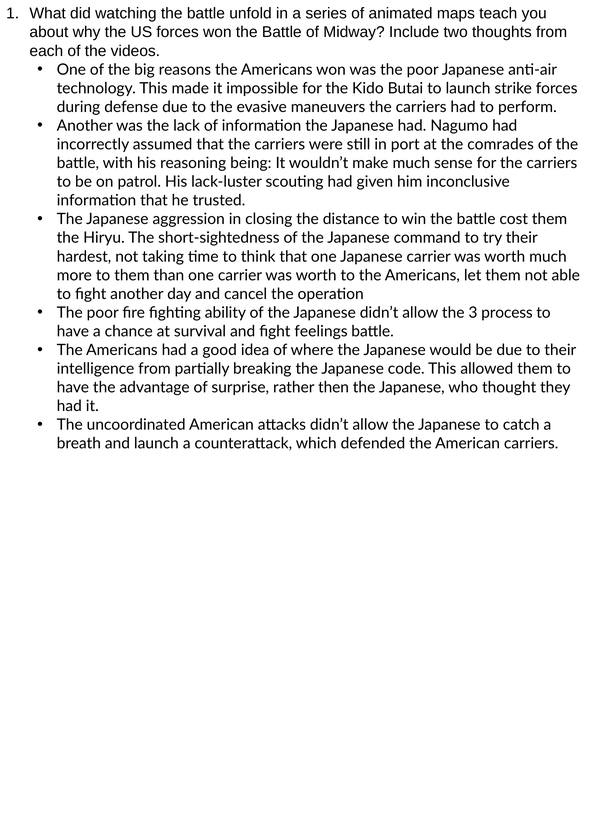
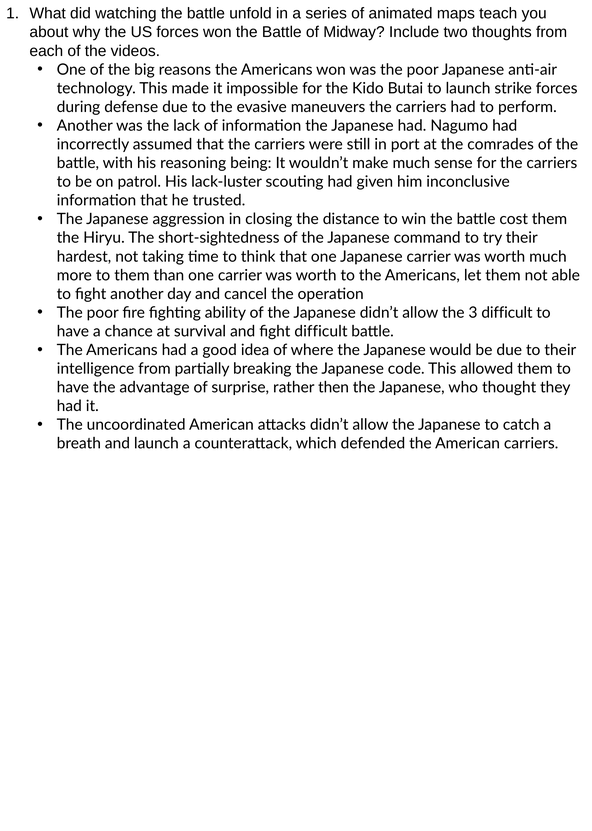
3 process: process -> difficult
fight feelings: feelings -> difficult
